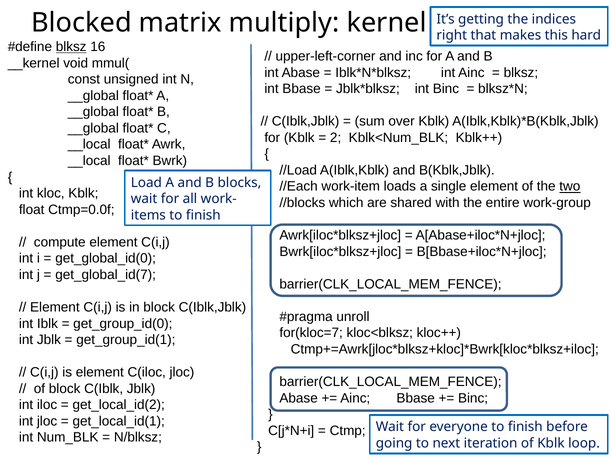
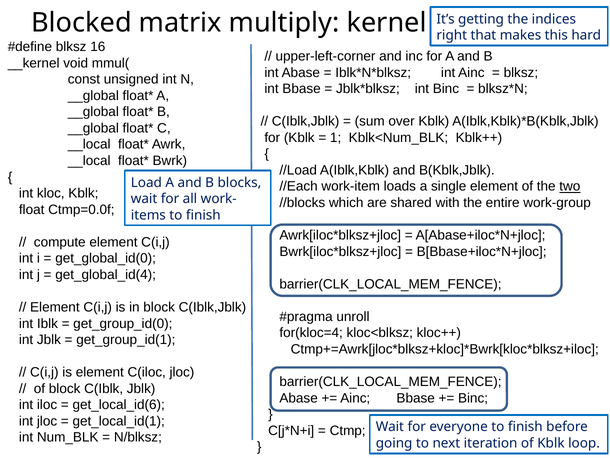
blksz at (71, 47) underline: present -> none
2: 2 -> 1
get_global_id(7: get_global_id(7 -> get_global_id(4
for(kloc=7: for(kloc=7 -> for(kloc=4
get_local_id(2: get_local_id(2 -> get_local_id(6
